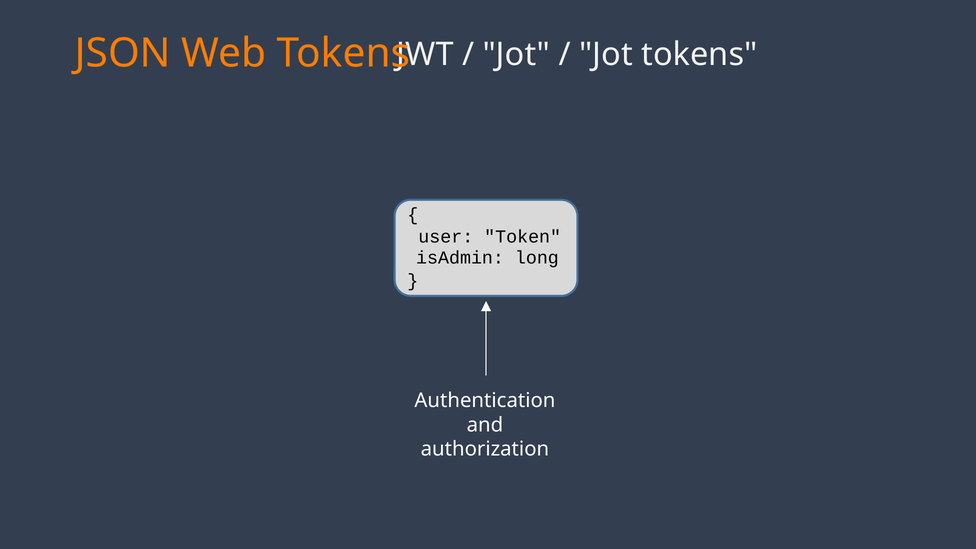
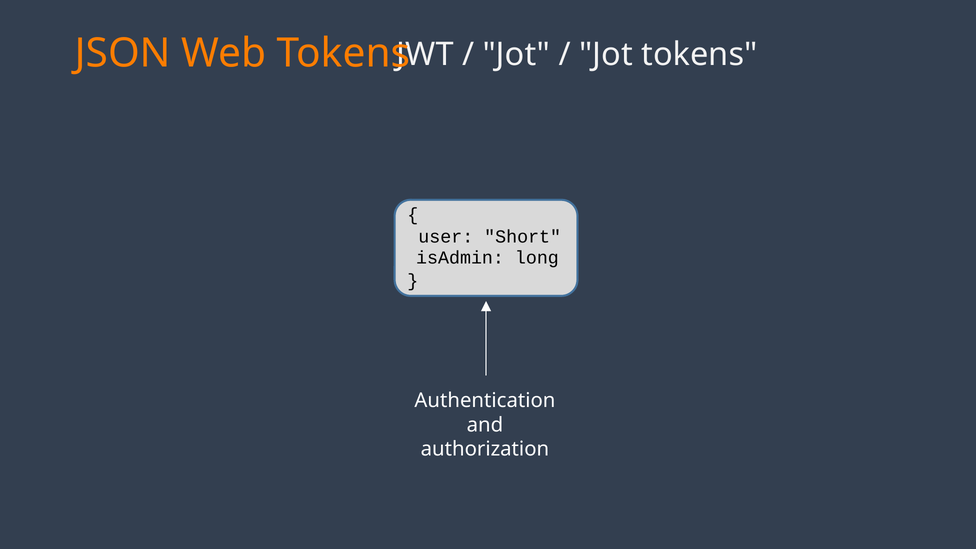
user Token: Token -> Short
